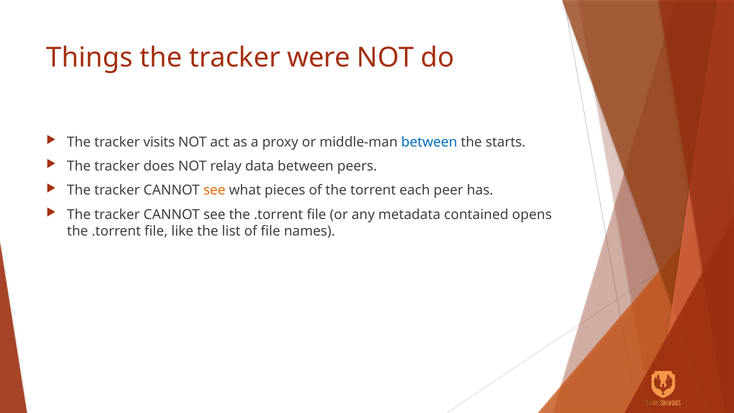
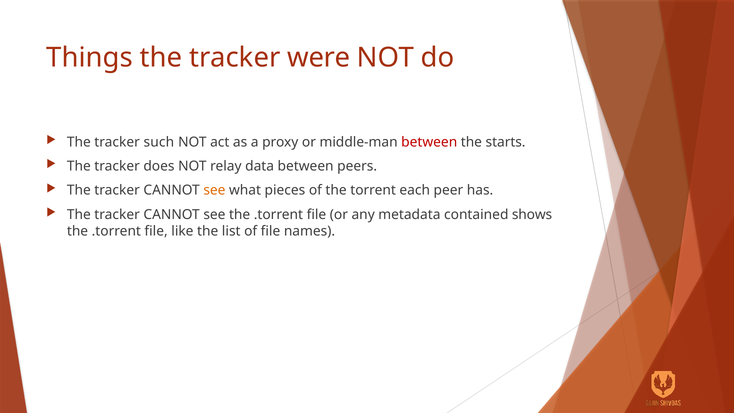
visits: visits -> such
between at (429, 142) colour: blue -> red
opens: opens -> shows
